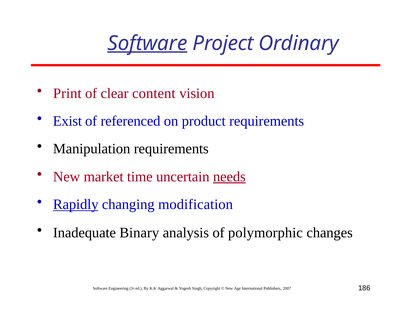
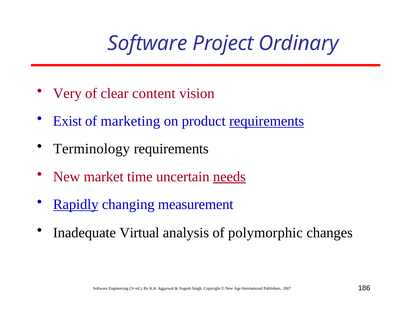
Software at (147, 43) underline: present -> none
Print: Print -> Very
referenced: referenced -> marketing
requirements at (267, 121) underline: none -> present
Manipulation: Manipulation -> Terminology
modification: modification -> measurement
Binary: Binary -> Virtual
